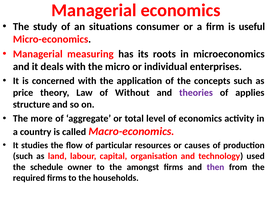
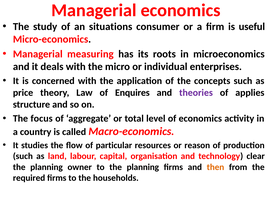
Without: Without -> Enquires
more: more -> focus
causes: causes -> reason
used: used -> clear
schedule at (47, 167): schedule -> planning
to the amongst: amongst -> planning
then colour: purple -> orange
